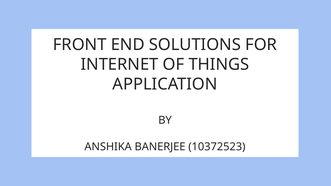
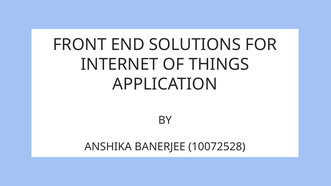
10372523: 10372523 -> 10072528
